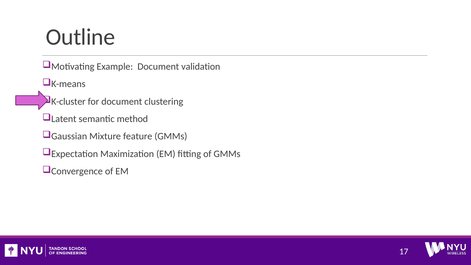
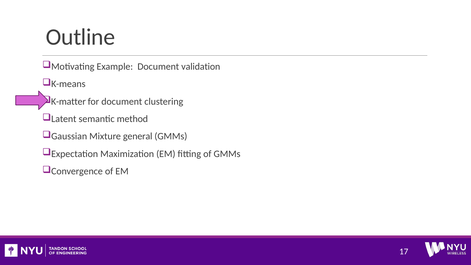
K-cluster: K-cluster -> K-matter
feature: feature -> general
